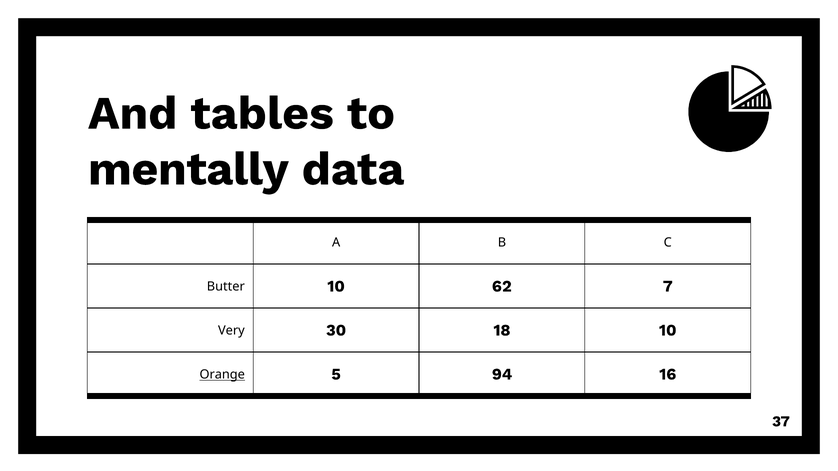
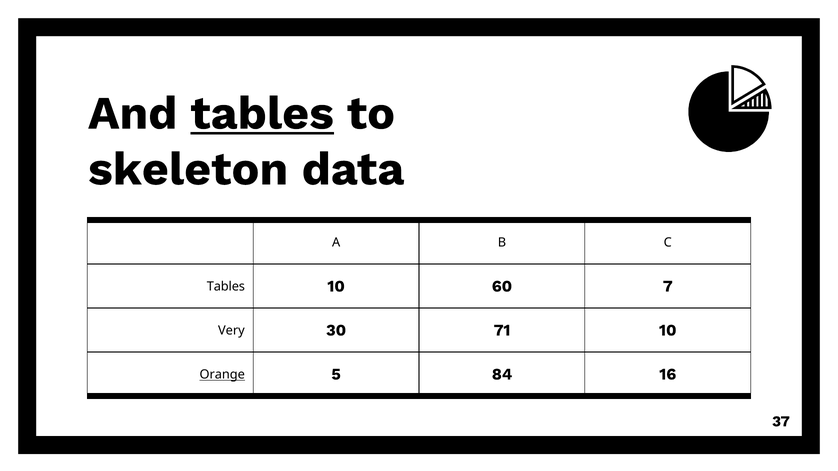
tables at (262, 113) underline: none -> present
mentally: mentally -> skeleton
Butter at (226, 287): Butter -> Tables
62: 62 -> 60
18: 18 -> 71
94: 94 -> 84
